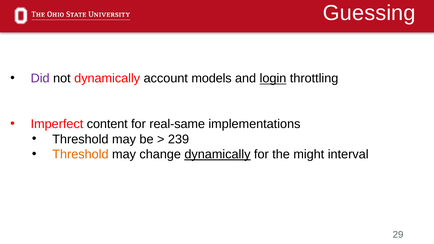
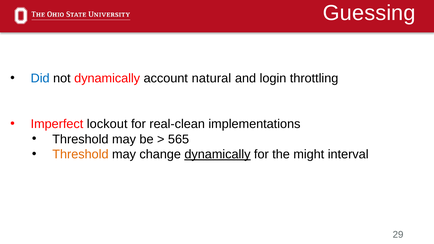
Did colour: purple -> blue
models: models -> natural
login underline: present -> none
content: content -> lockout
real-same: real-same -> real-clean
239: 239 -> 565
